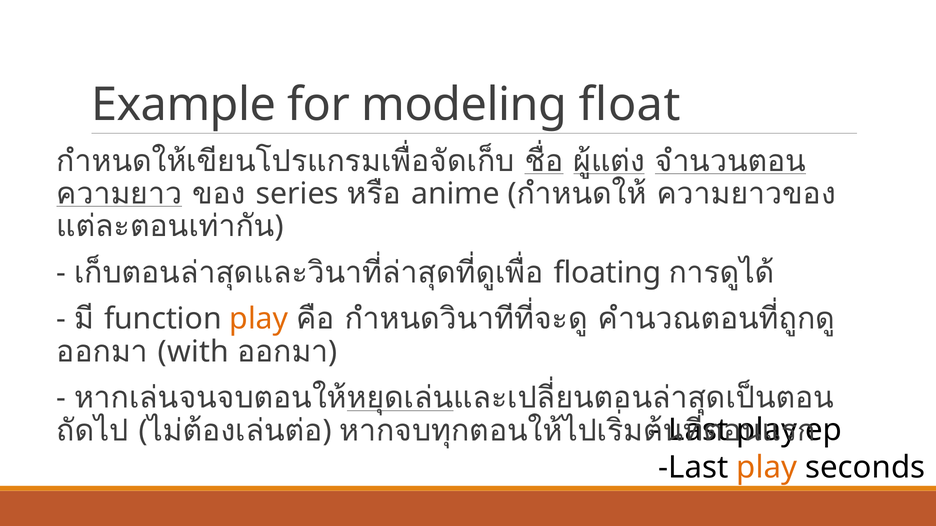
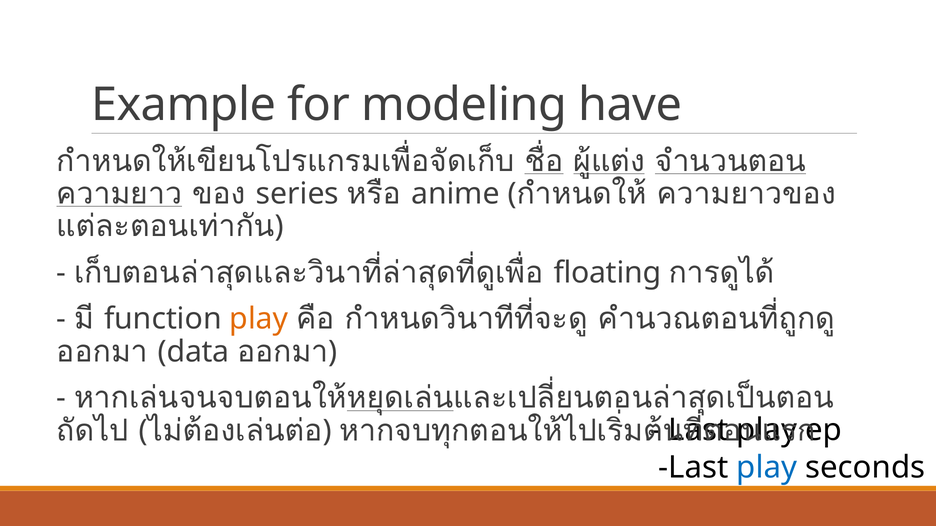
float: float -> have
with: with -> data
play at (767, 468) colour: orange -> blue
